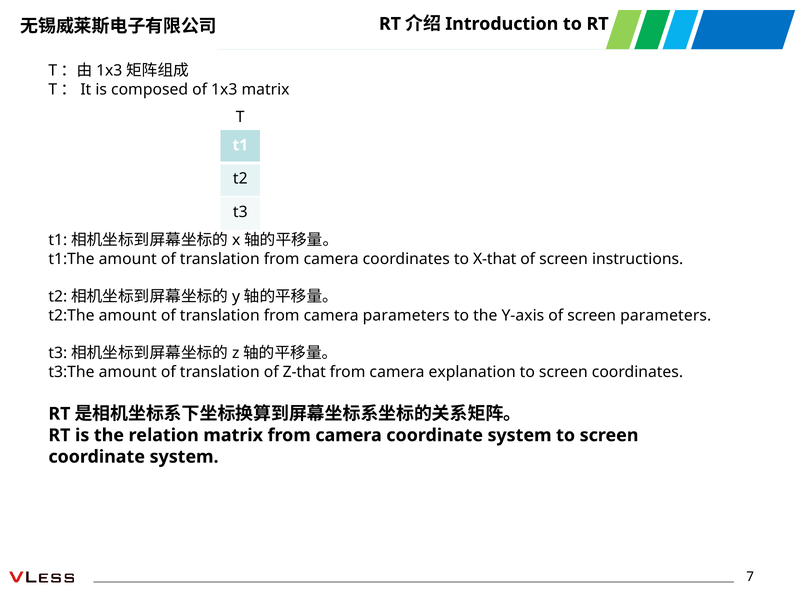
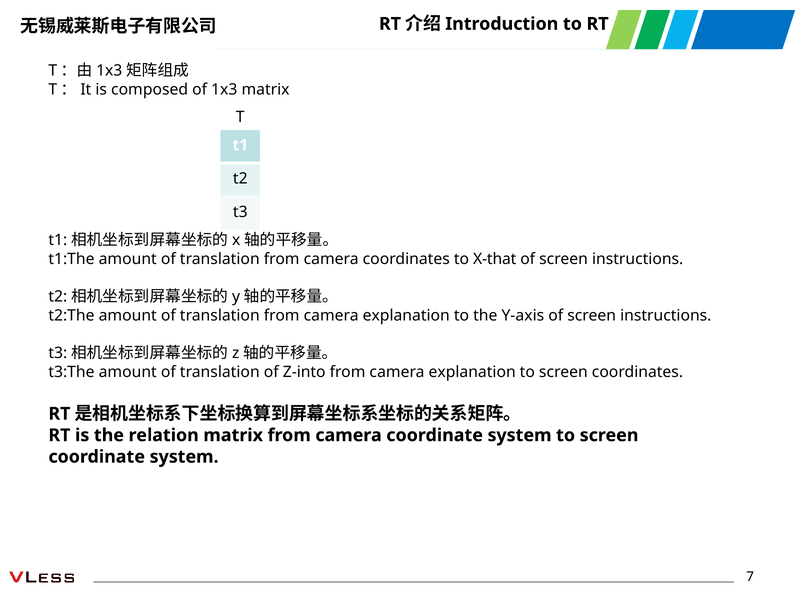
translation from camera parameters: parameters -> explanation
Y-axis of screen parameters: parameters -> instructions
Z-that: Z-that -> Z-into
